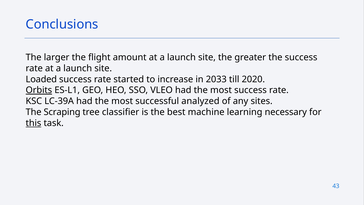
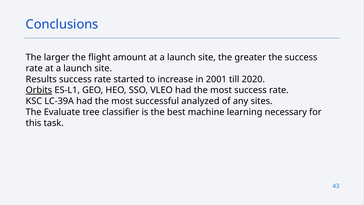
Loaded: Loaded -> Results
2033: 2033 -> 2001
Scraping: Scraping -> Evaluate
this underline: present -> none
